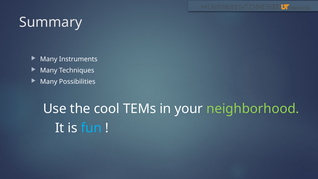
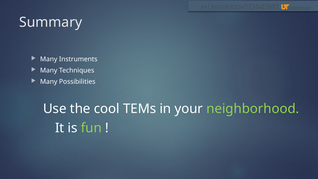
fun colour: light blue -> light green
